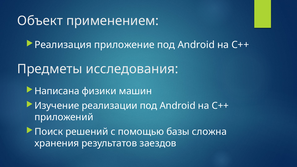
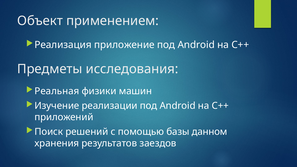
Написана: Написана -> Реальная
сложна: сложна -> данном
